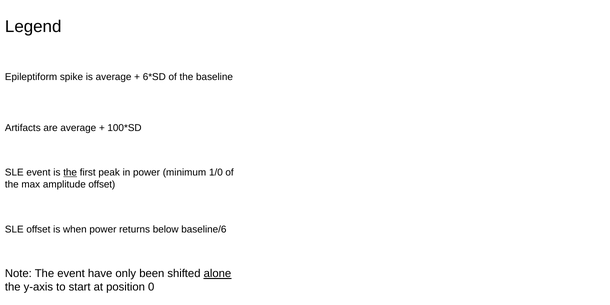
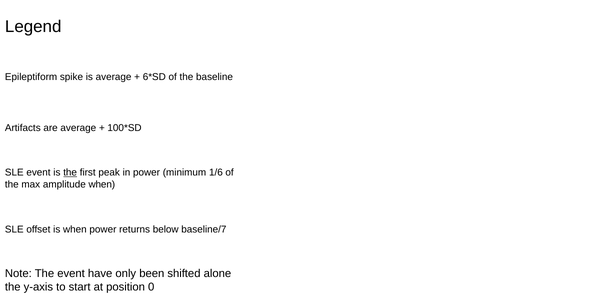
1/0: 1/0 -> 1/6
amplitude offset: offset -> when
baseline/6: baseline/6 -> baseline/7
alone underline: present -> none
